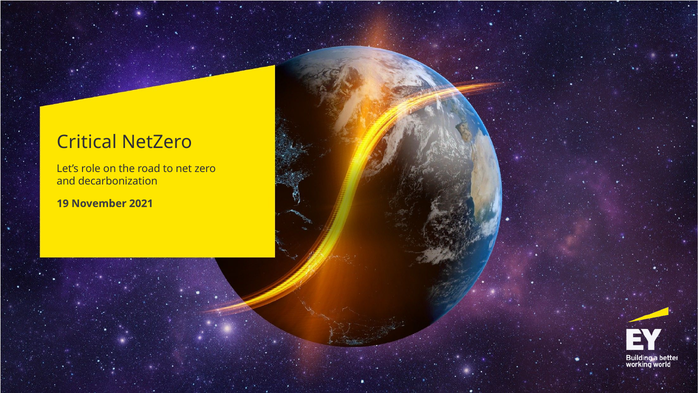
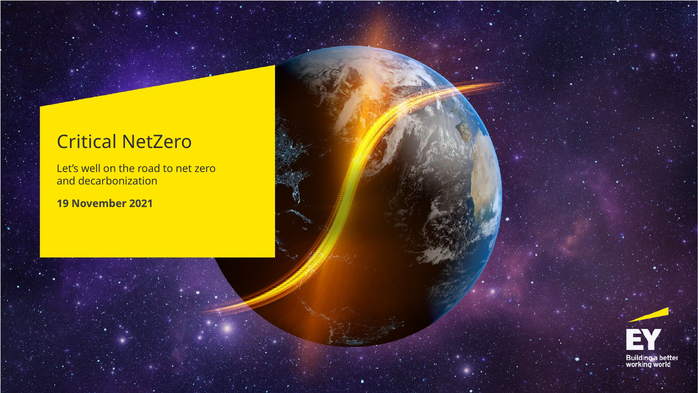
role: role -> well
